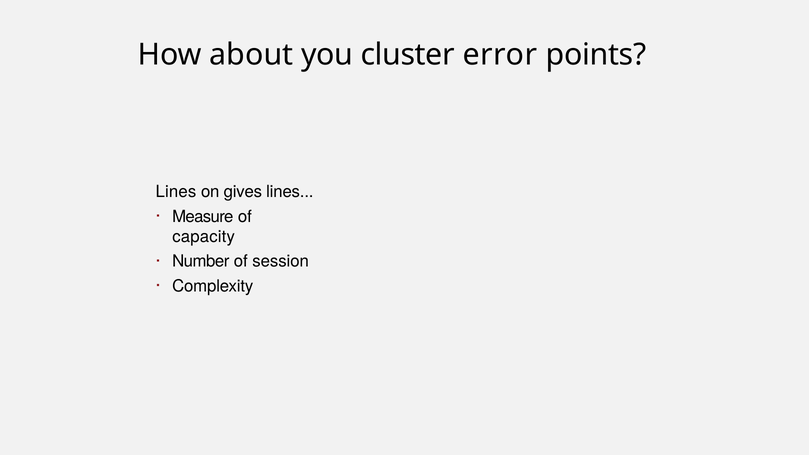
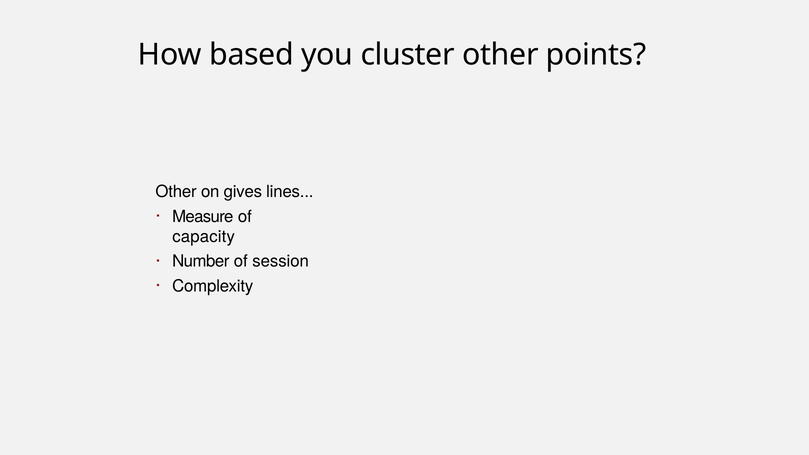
about: about -> based
cluster error: error -> other
Lines at (176, 192): Lines -> Other
